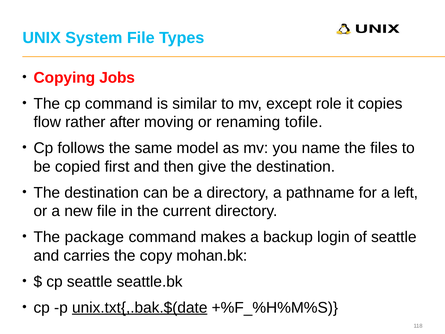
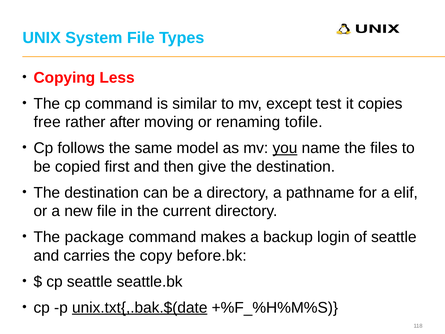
Jobs: Jobs -> Less
role: role -> test
flow: flow -> free
you underline: none -> present
left: left -> elif
mohan.bk: mohan.bk -> before.bk
